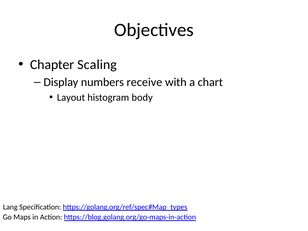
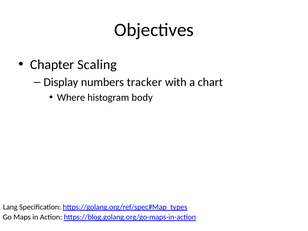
receive: receive -> tracker
Layout: Layout -> Where
